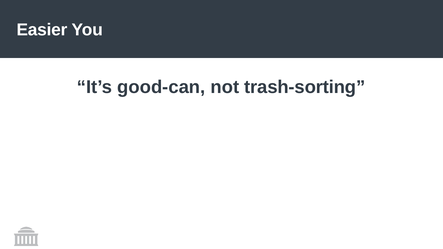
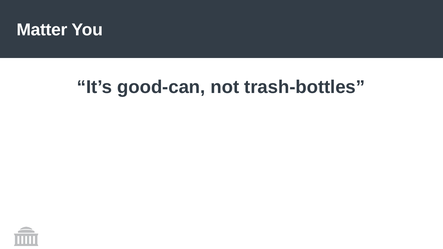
Easier: Easier -> Matter
trash-sorting: trash-sorting -> trash-bottles
